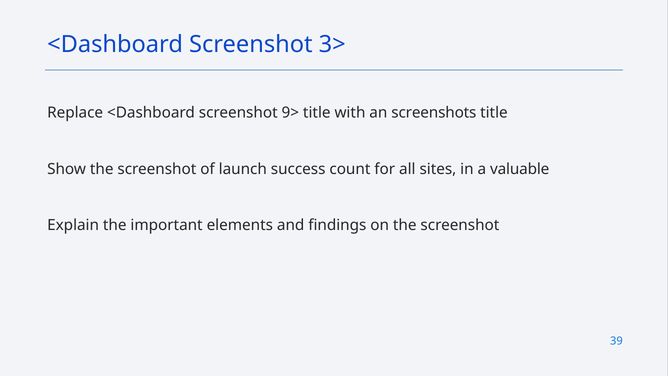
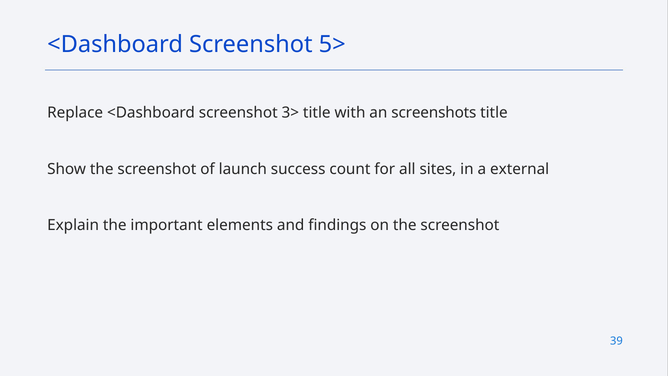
3>: 3> -> 5>
9>: 9> -> 3>
valuable: valuable -> external
